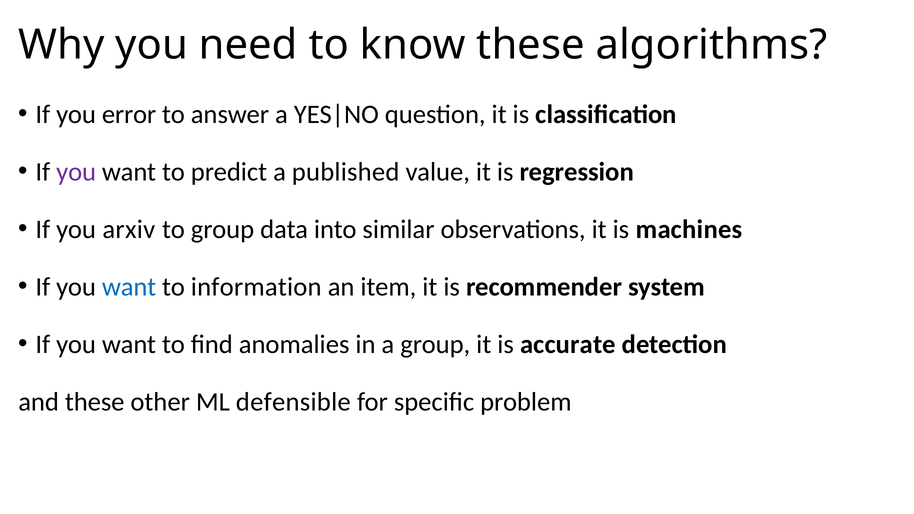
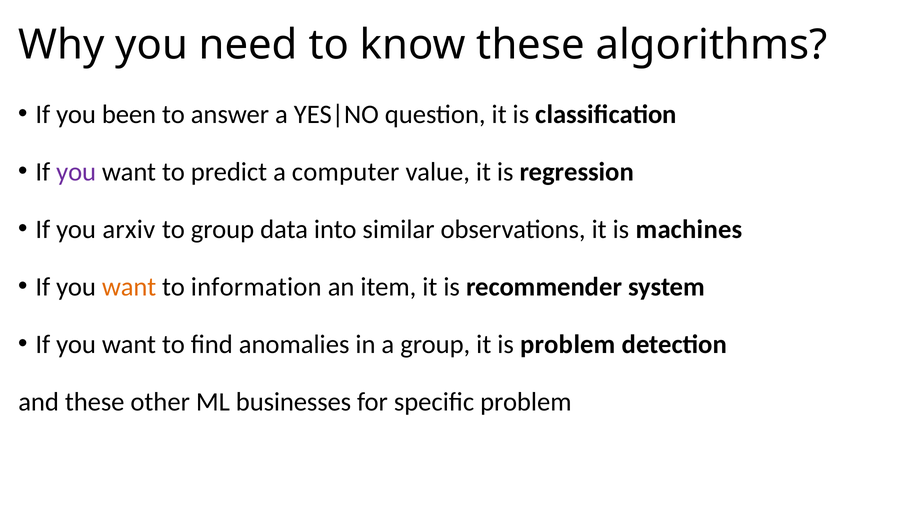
error: error -> been
published: published -> computer
want at (129, 287) colour: blue -> orange
is accurate: accurate -> problem
defensible: defensible -> businesses
